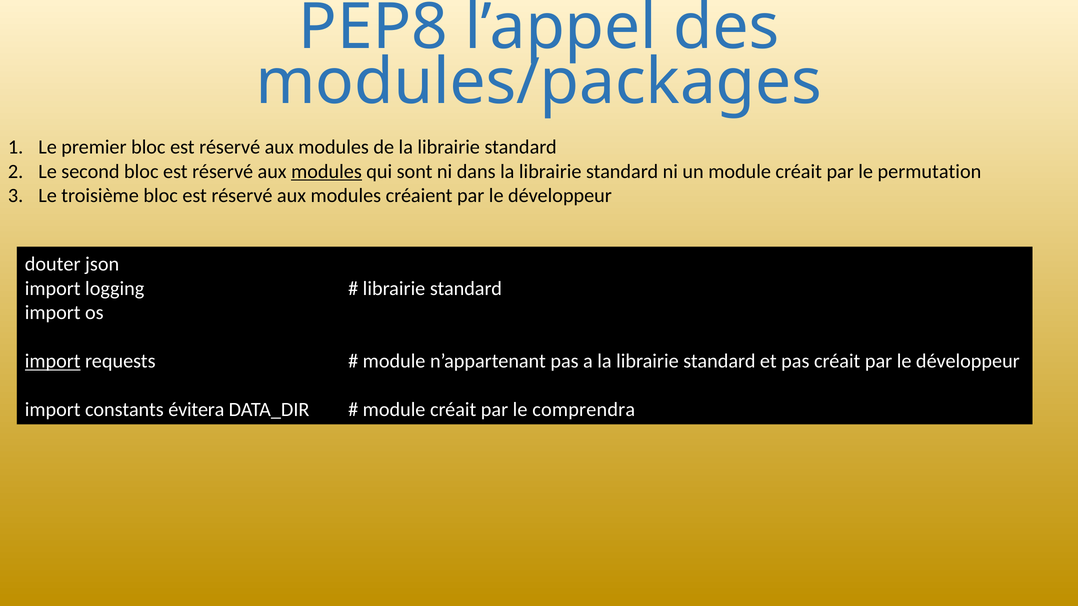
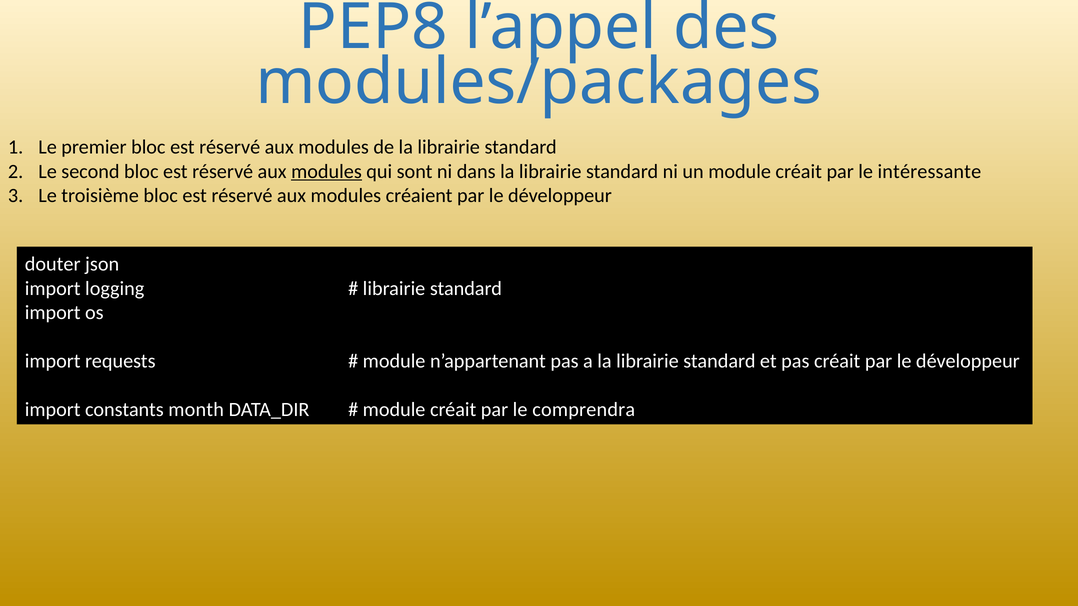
permutation: permutation -> intéressante
import at (53, 361) underline: present -> none
évitera: évitera -> month
